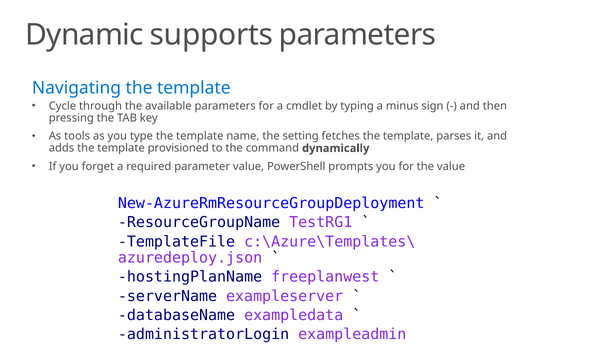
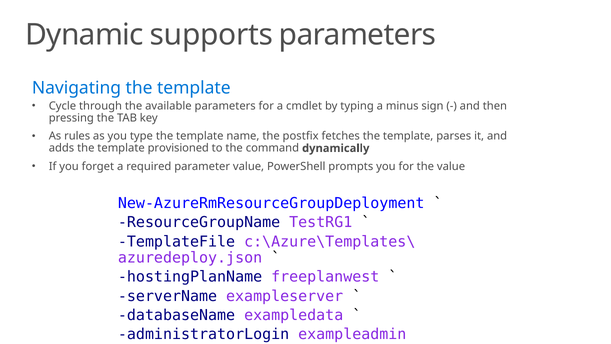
tools: tools -> rules
setting: setting -> postfix
